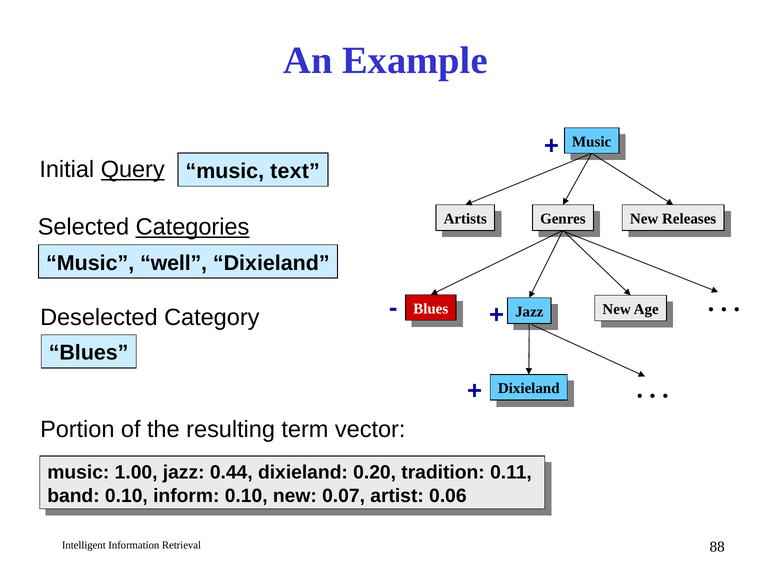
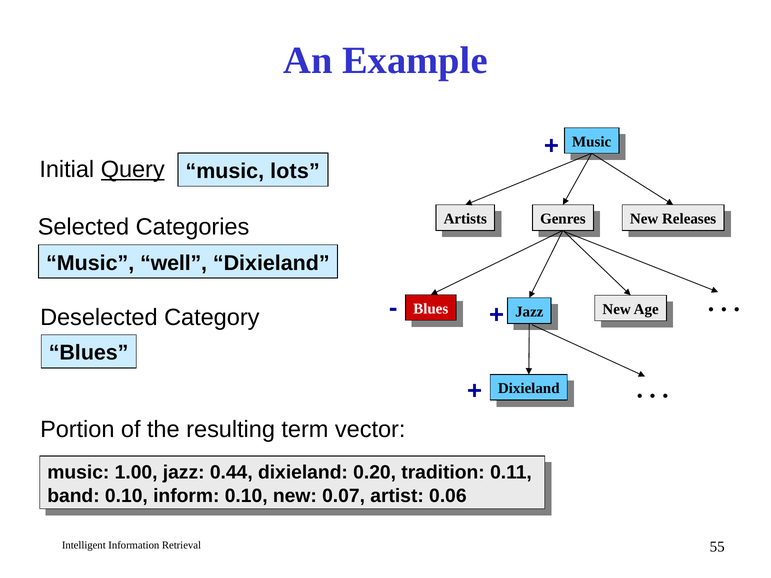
text: text -> lots
Categories underline: present -> none
88: 88 -> 55
